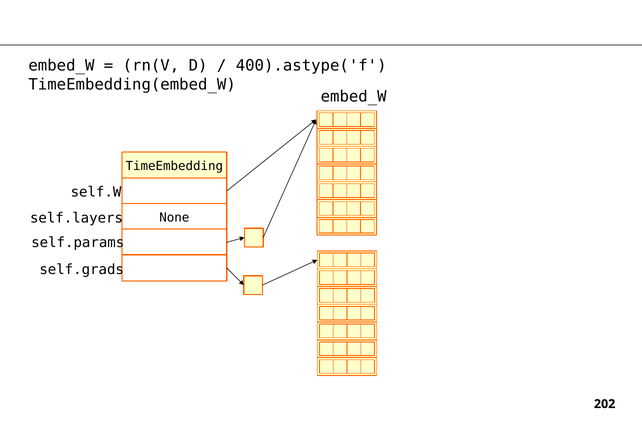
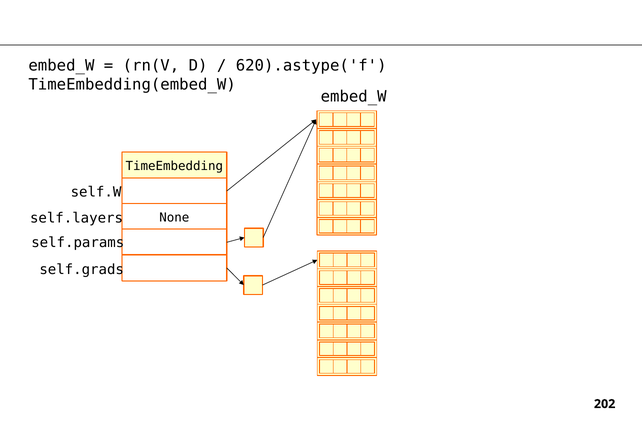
400).astype('f: 400).astype('f -> 620).astype('f
